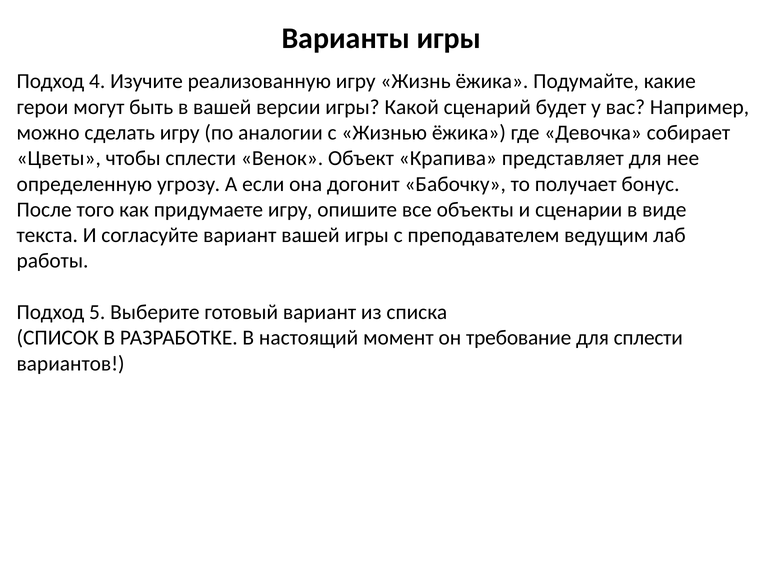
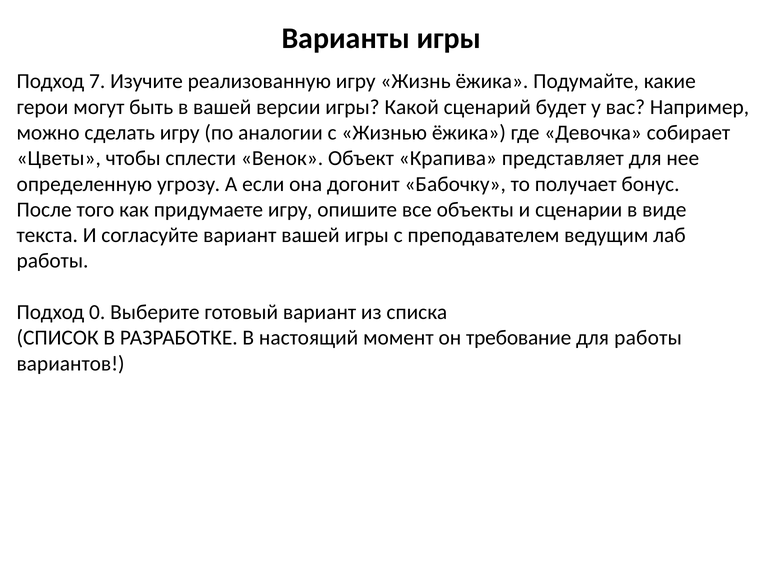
4: 4 -> 7
5: 5 -> 0
для сплести: сплести -> работы
